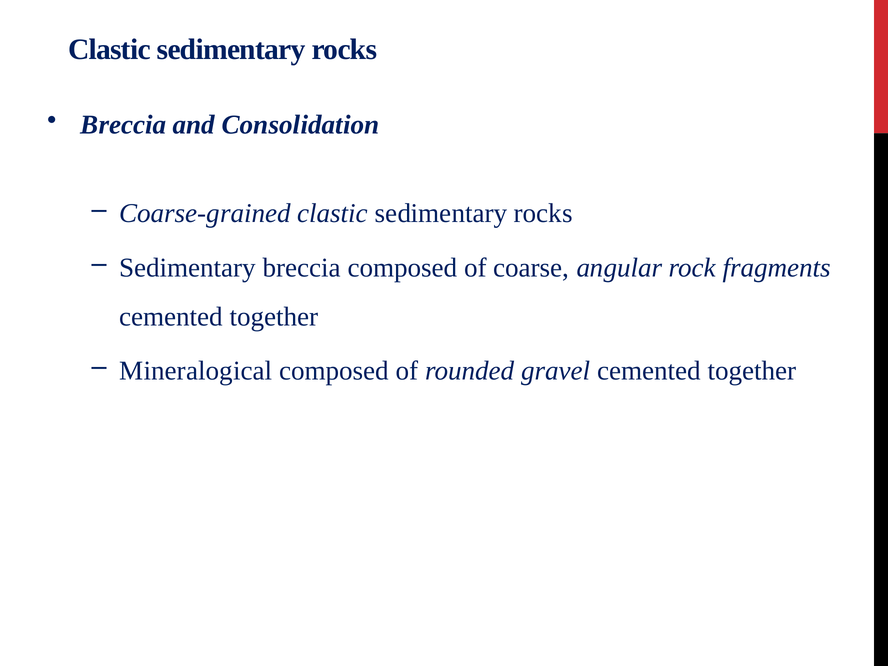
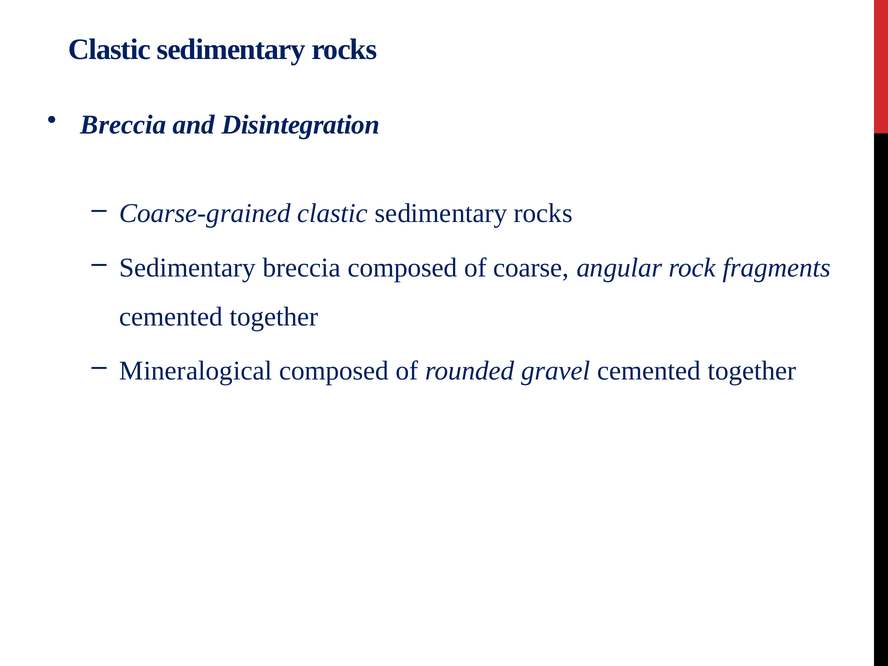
Consolidation: Consolidation -> Disintegration
